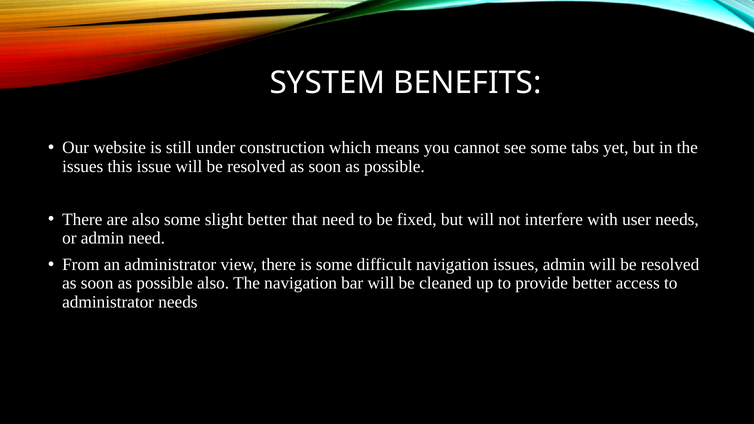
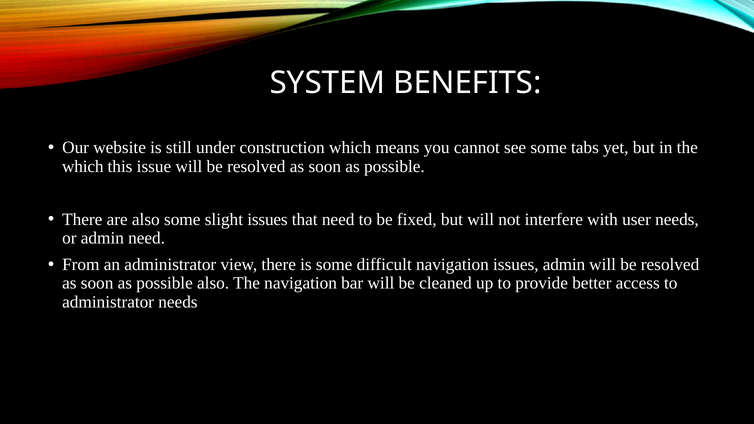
issues at (83, 166): issues -> which
slight better: better -> issues
